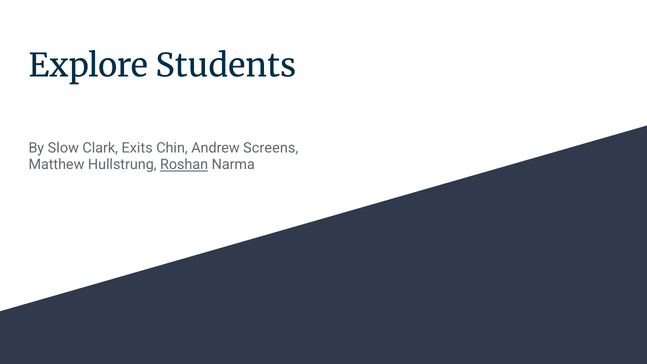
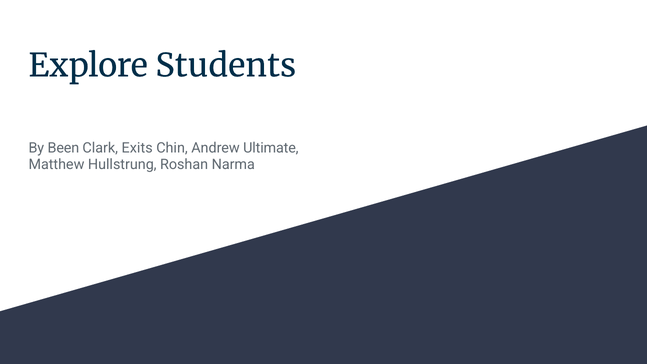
Slow: Slow -> Been
Screens: Screens -> Ultimate
Roshan underline: present -> none
